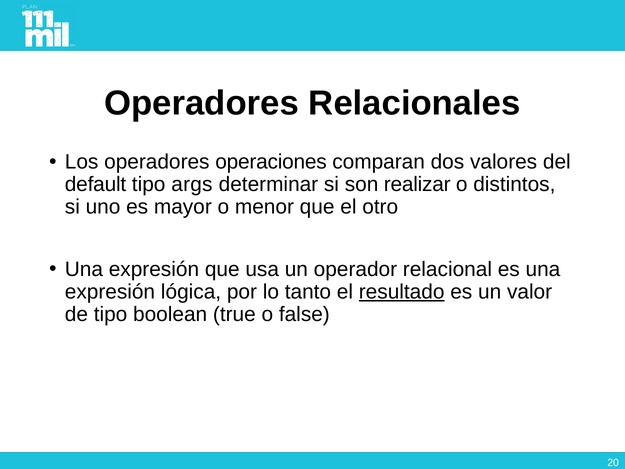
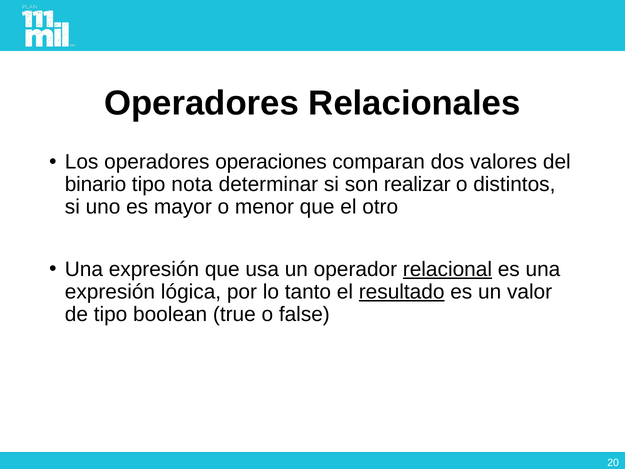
default: default -> binario
args: args -> nota
relacional underline: none -> present
